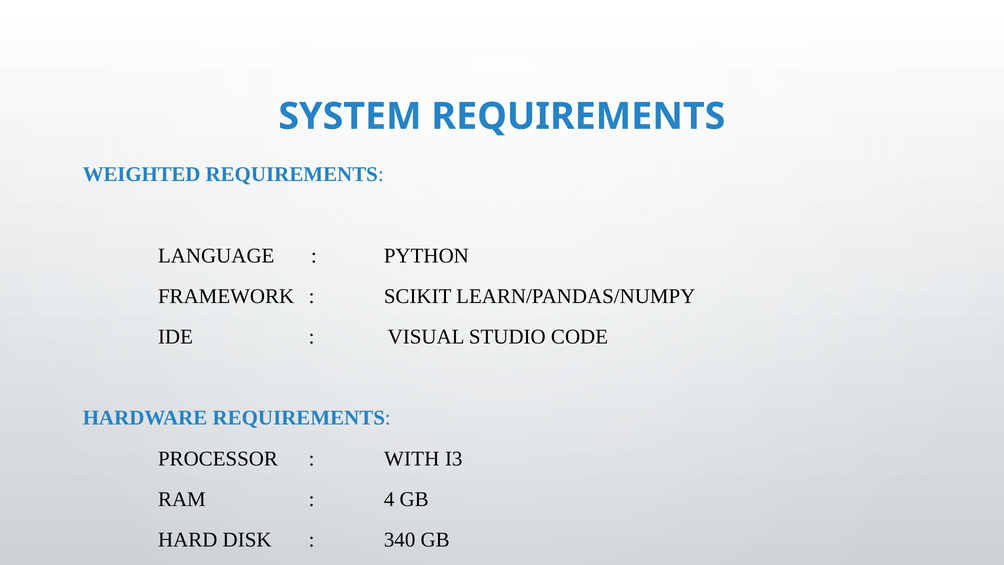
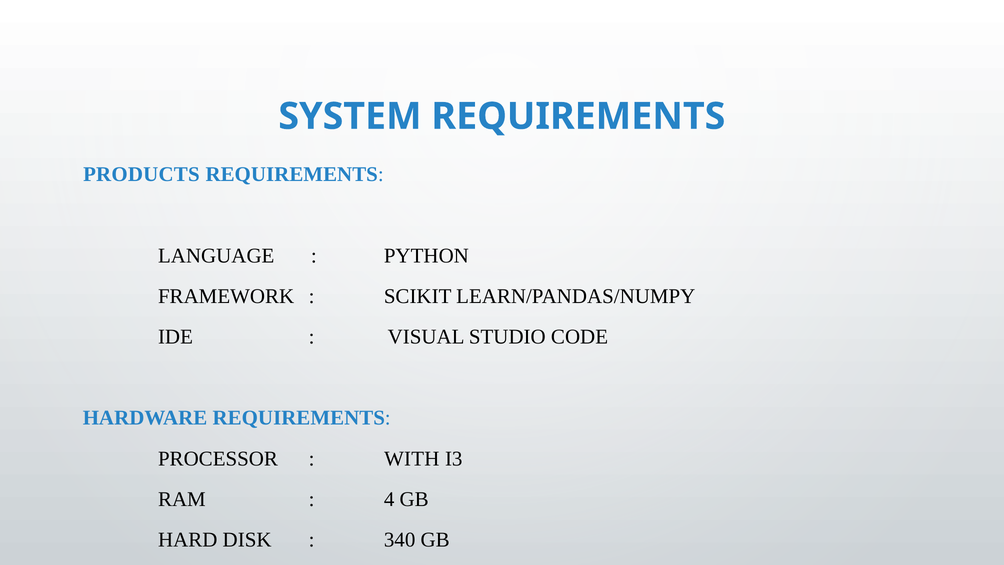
WEIGHTED: WEIGHTED -> PRODUCTS
